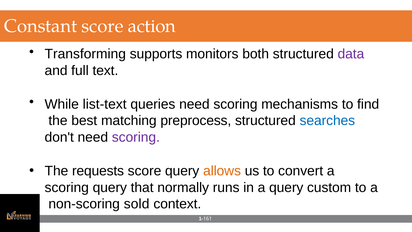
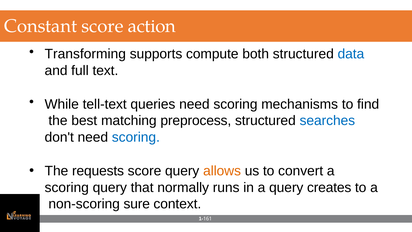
monitors: monitors -> compute
data colour: purple -> blue
list-text: list-text -> tell-text
scoring at (136, 137) colour: purple -> blue
custom: custom -> creates
sold: sold -> sure
